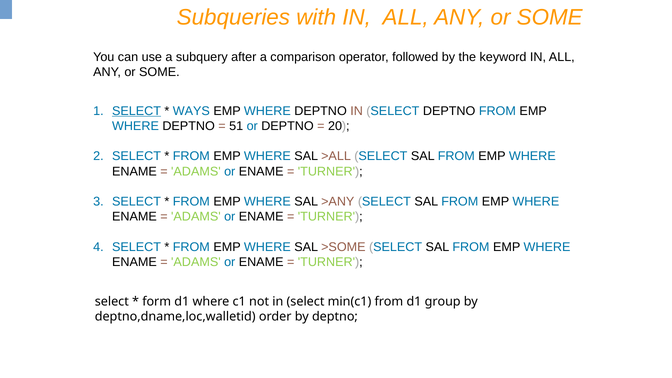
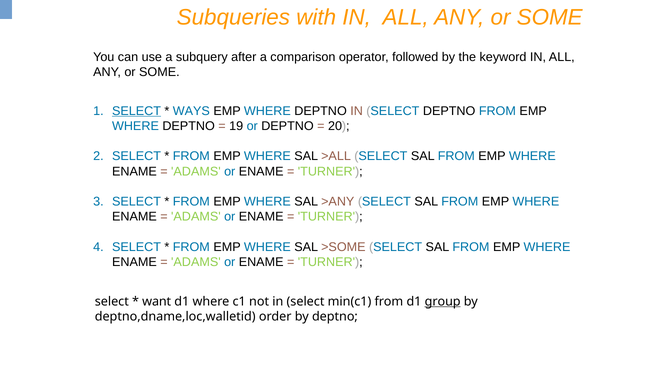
51: 51 -> 19
form: form -> want
group underline: none -> present
